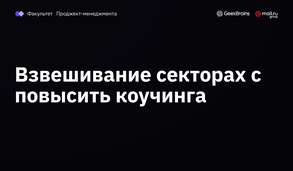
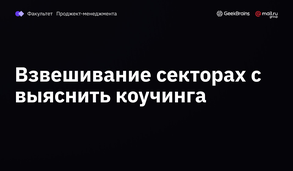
повысить: повысить -> выяснить
